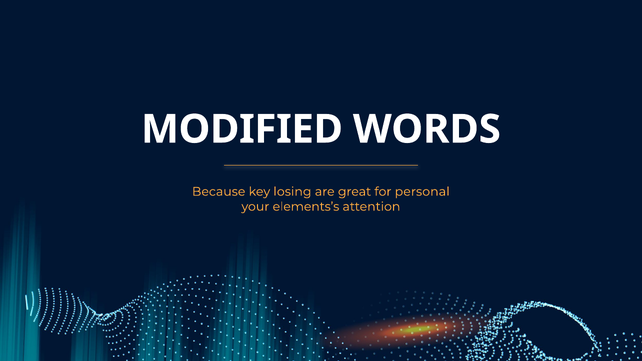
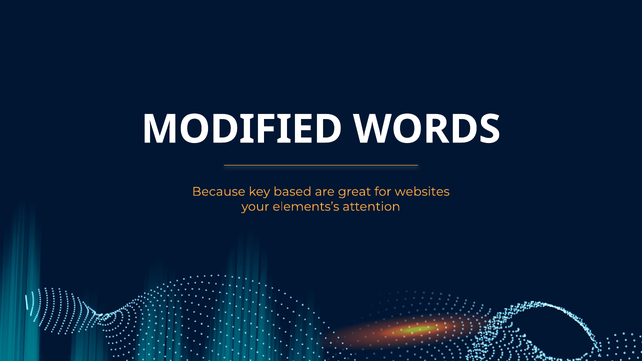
losing: losing -> based
personal: personal -> websites
